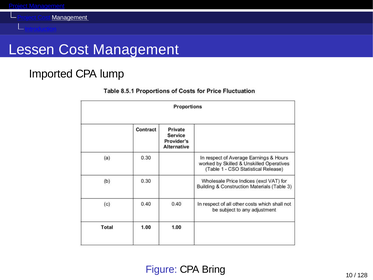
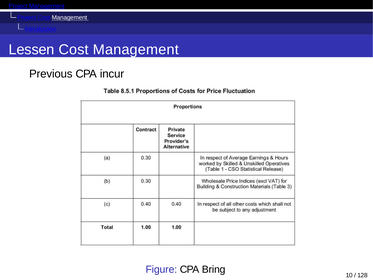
Imported: Imported -> Previous
lump: lump -> incur
